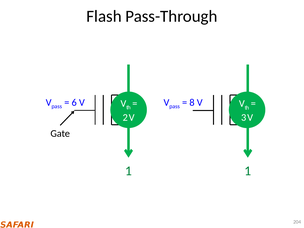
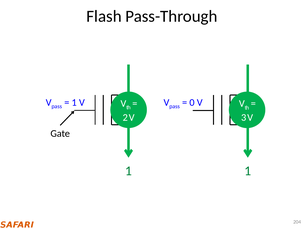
6 at (74, 103): 6 -> 1
8: 8 -> 0
